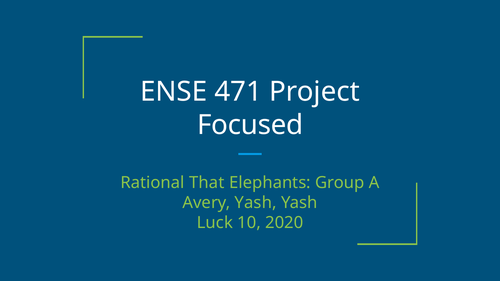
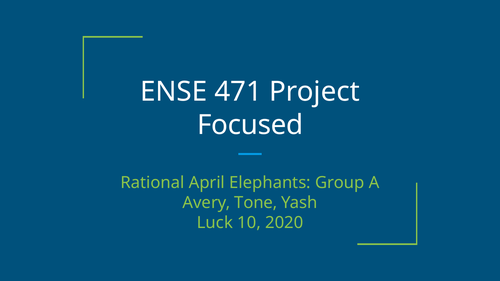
That: That -> April
Avery Yash: Yash -> Tone
